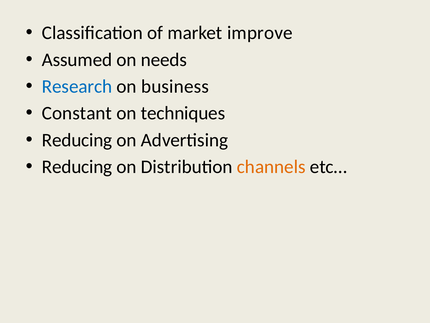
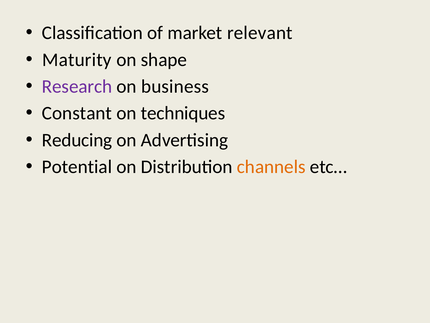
improve: improve -> relevant
Assumed: Assumed -> Maturity
needs: needs -> shape
Research colour: blue -> purple
Reducing at (77, 167): Reducing -> Potential
